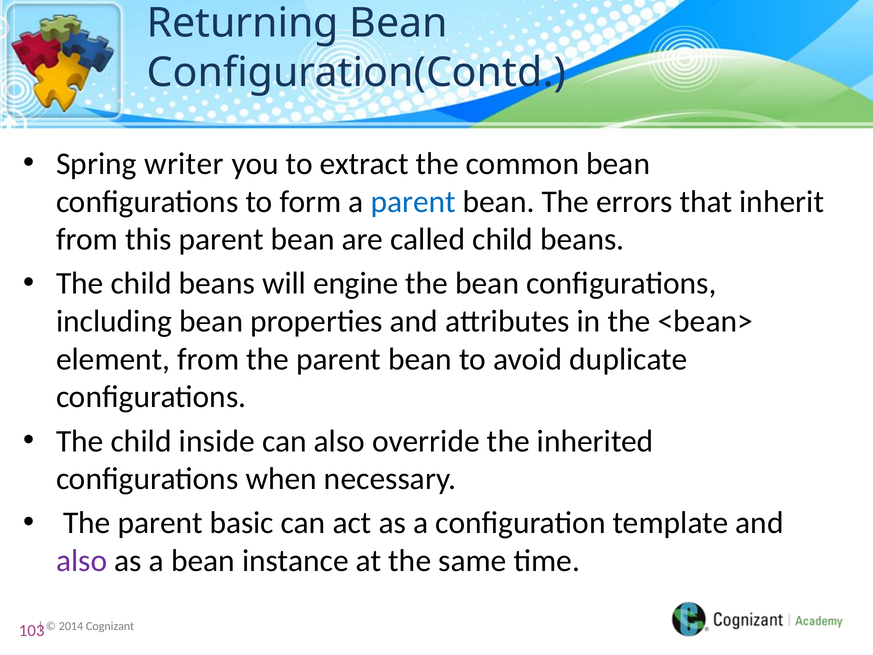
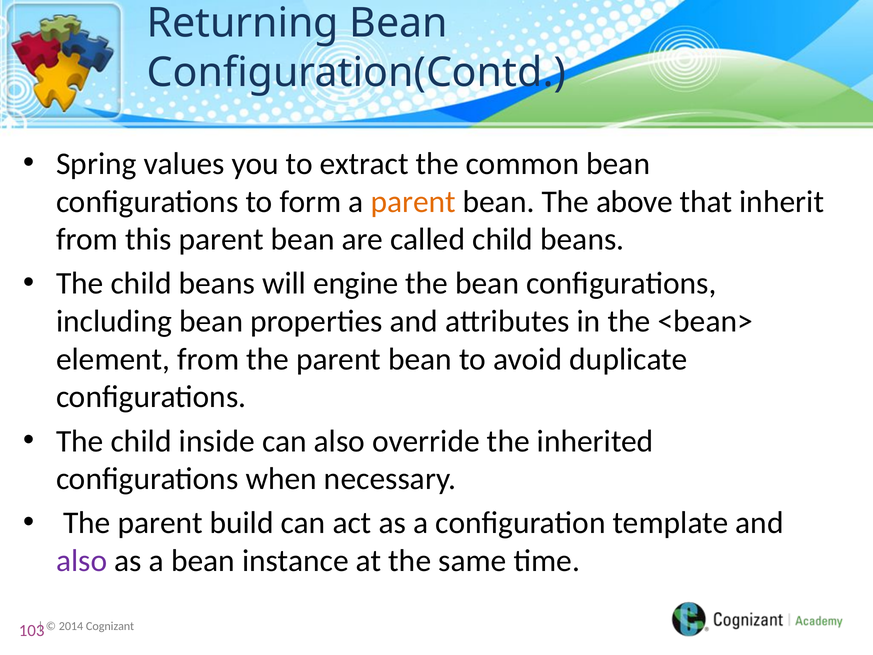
writer: writer -> values
parent at (413, 202) colour: blue -> orange
errors: errors -> above
basic: basic -> build
